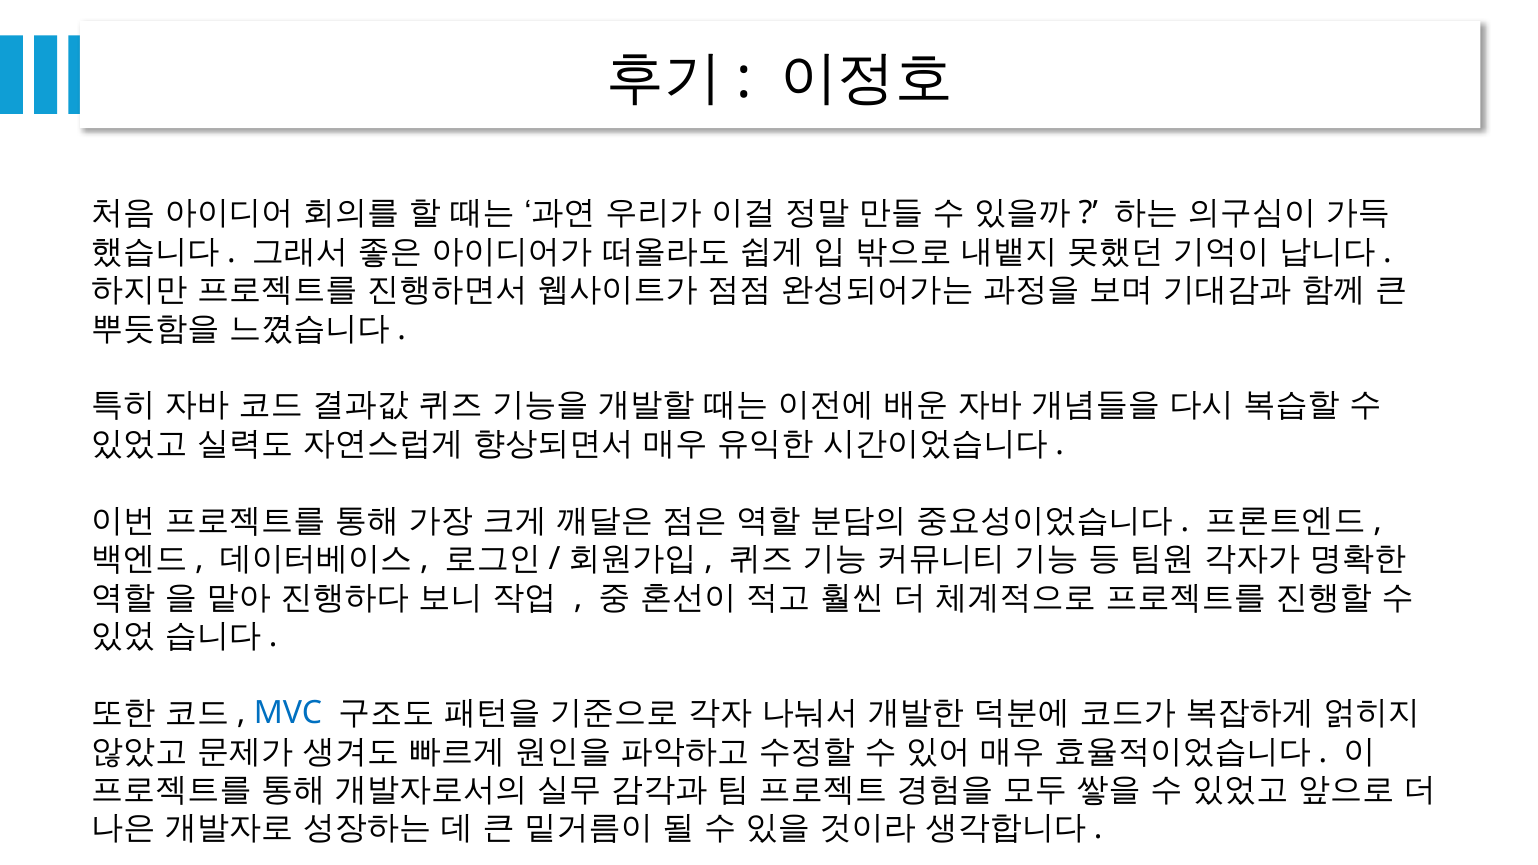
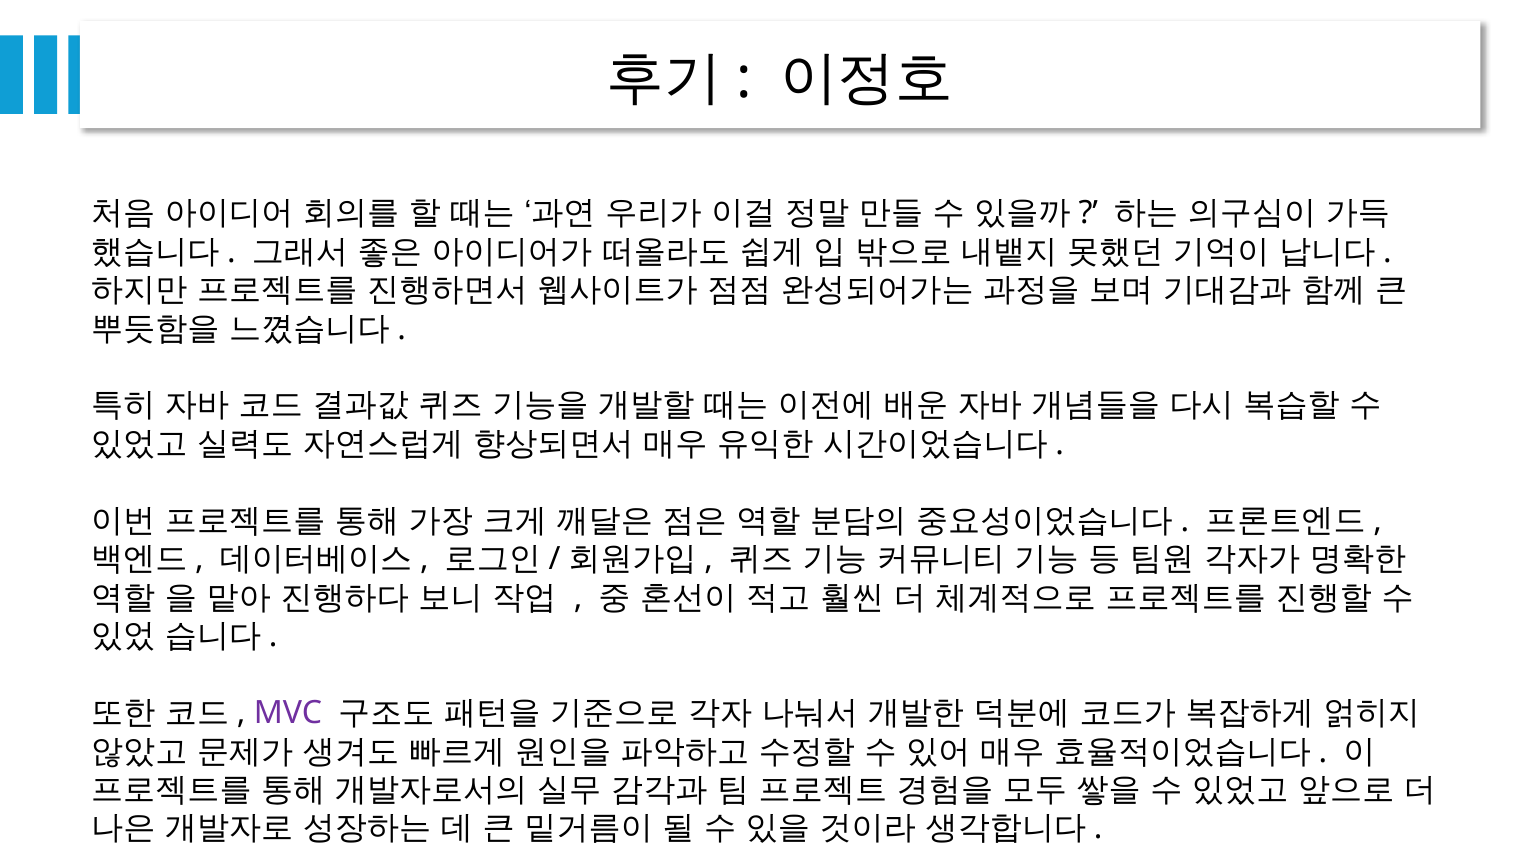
MVC colour: blue -> purple
